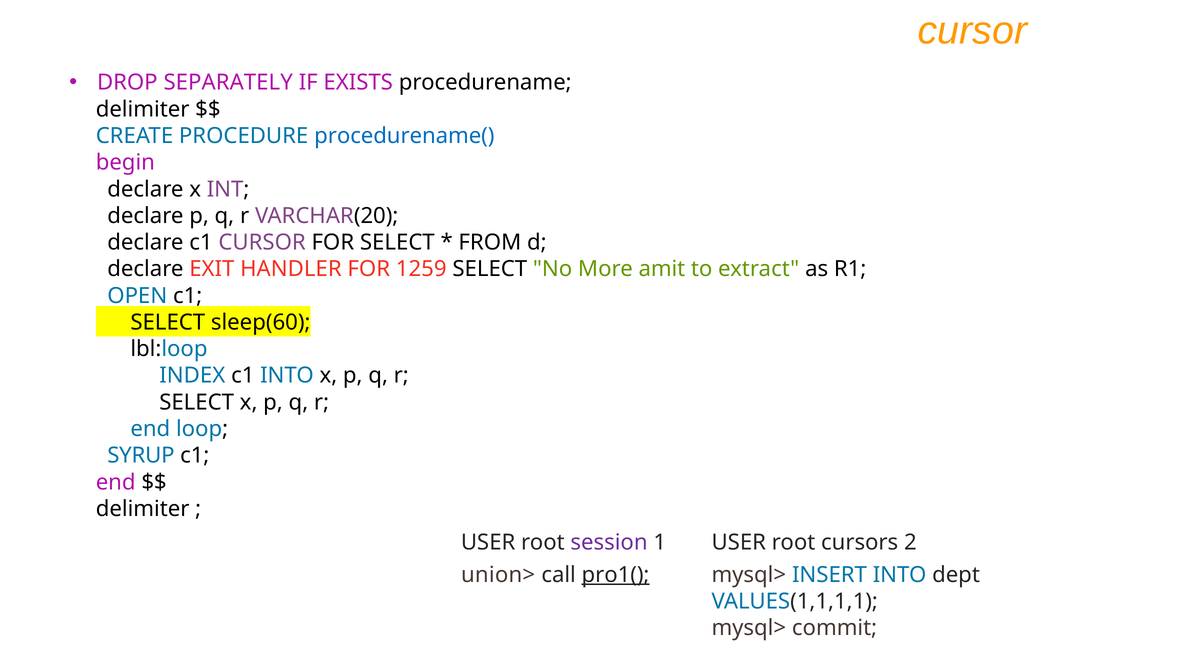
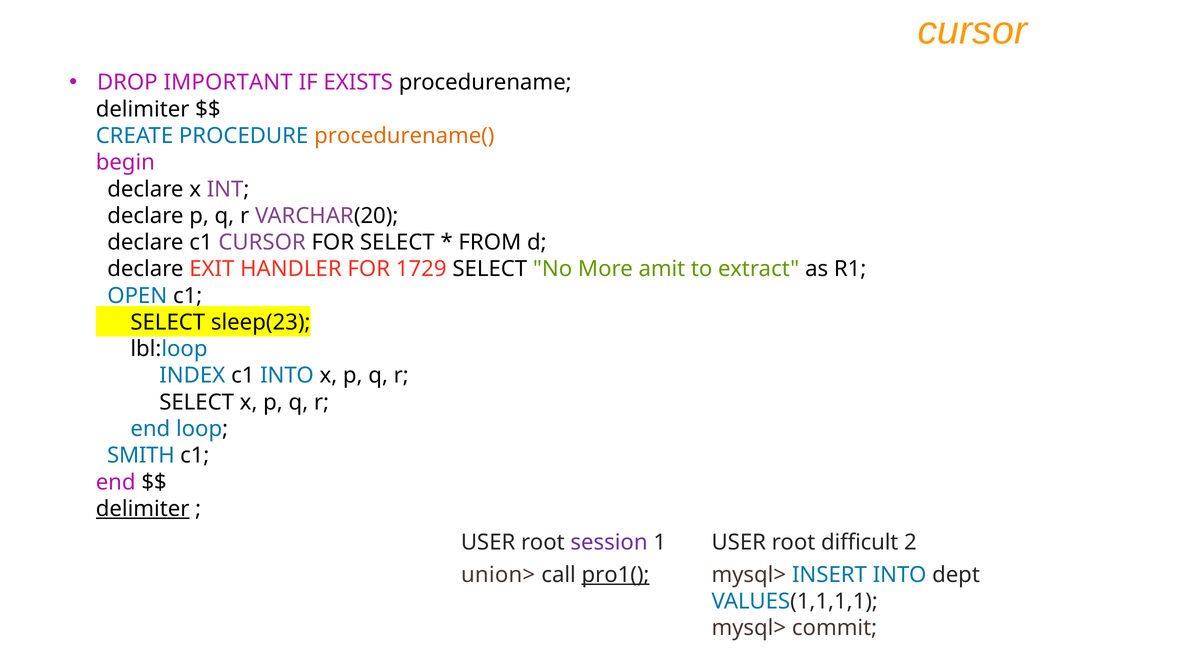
SEPARATELY: SEPARATELY -> IMPORTANT
procedurename( colour: blue -> orange
1259: 1259 -> 1729
sleep(60: sleep(60 -> sleep(23
SYRUP: SYRUP -> SMITH
delimiter at (143, 509) underline: none -> present
cursors: cursors -> difficult
